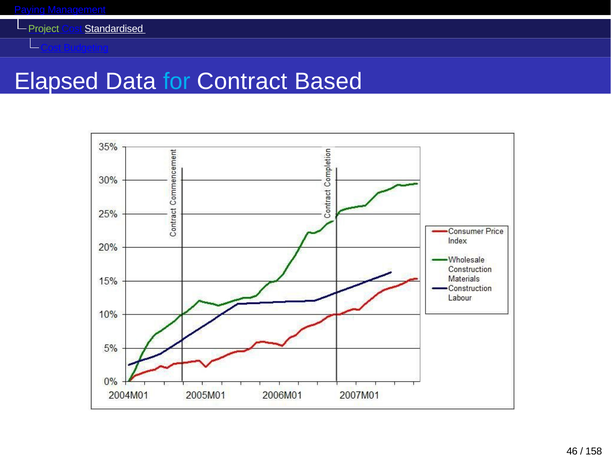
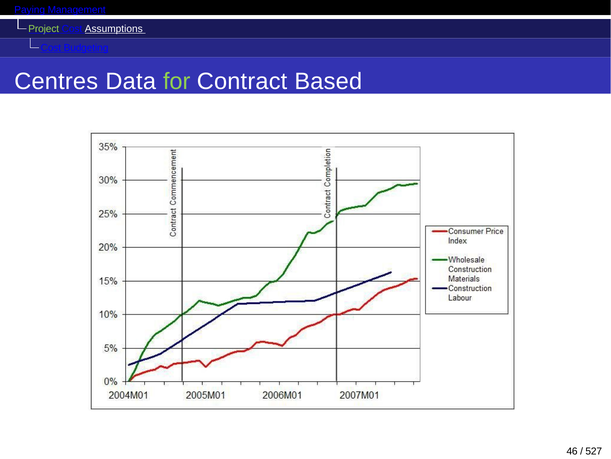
Standardised: Standardised -> Assumptions
Elapsed: Elapsed -> Centres
for colour: light blue -> light green
158: 158 -> 527
